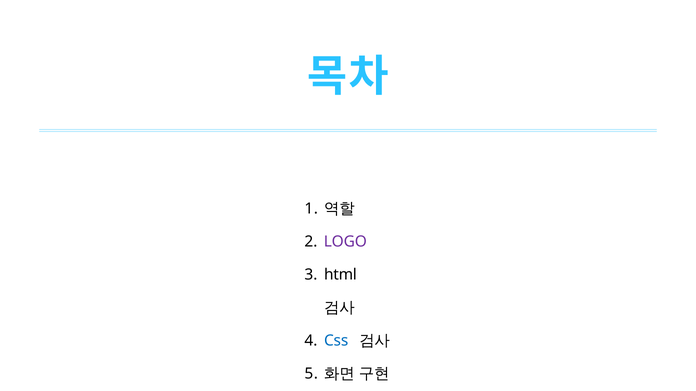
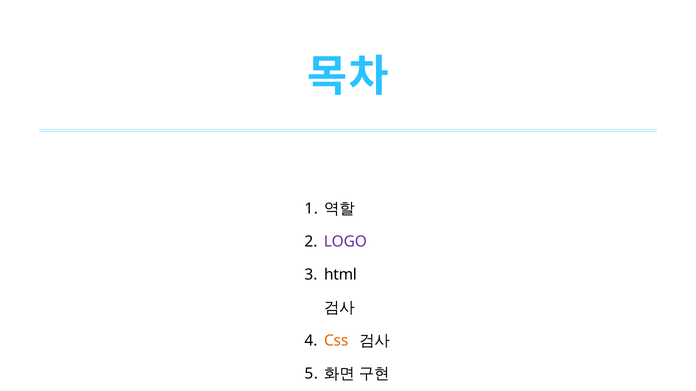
Css colour: blue -> orange
